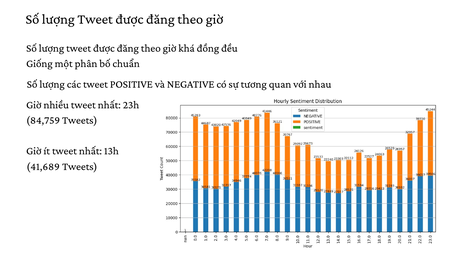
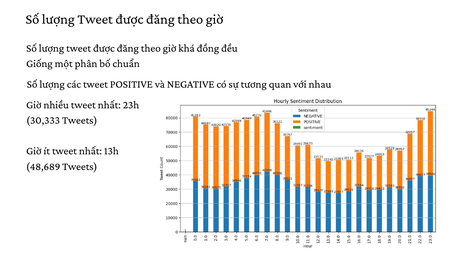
84,759: 84,759 -> 30,333
41,689: 41,689 -> 48,689
